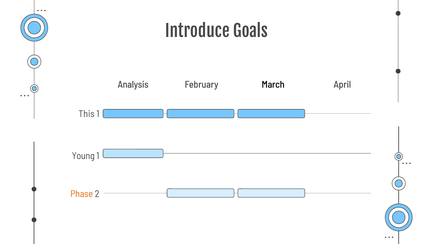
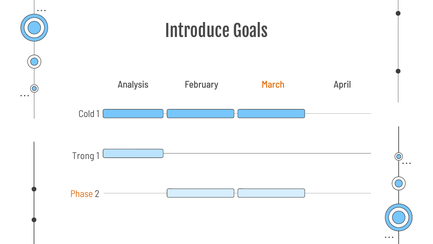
March colour: black -> orange
This: This -> Cold
Young: Young -> Trong
